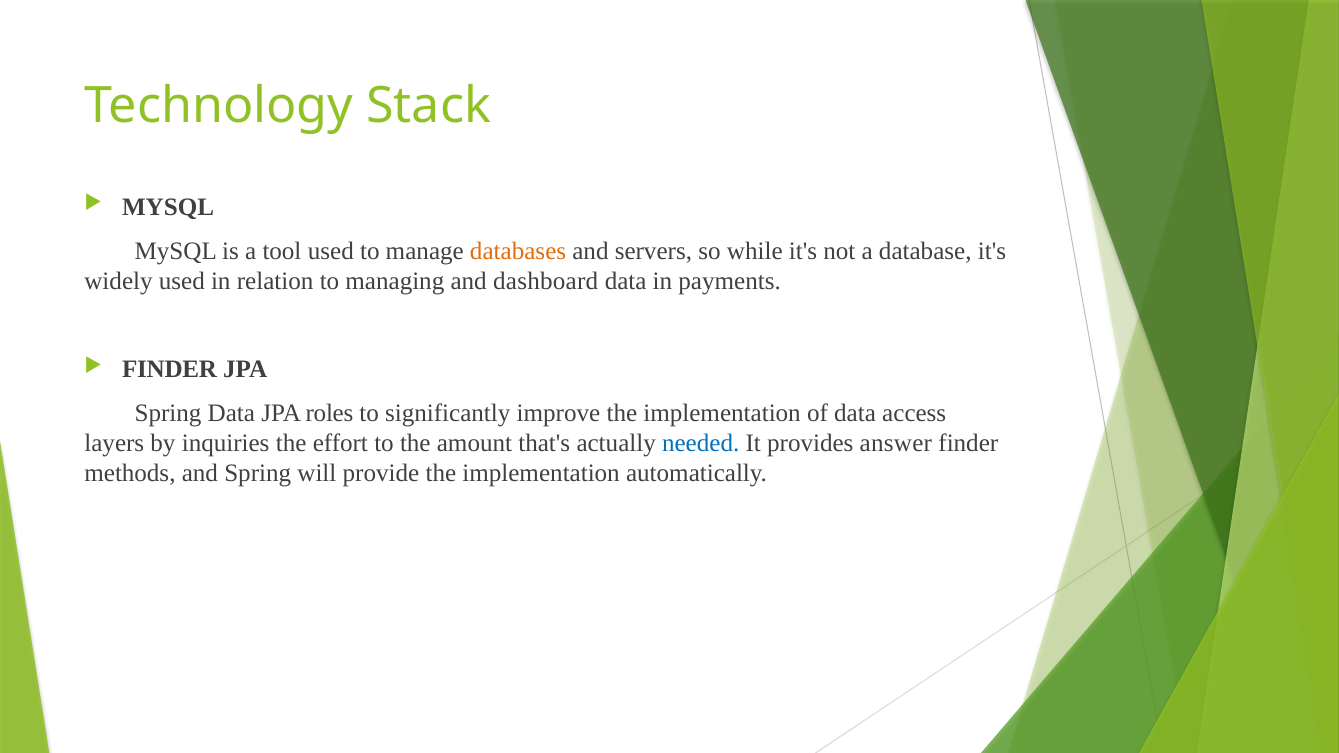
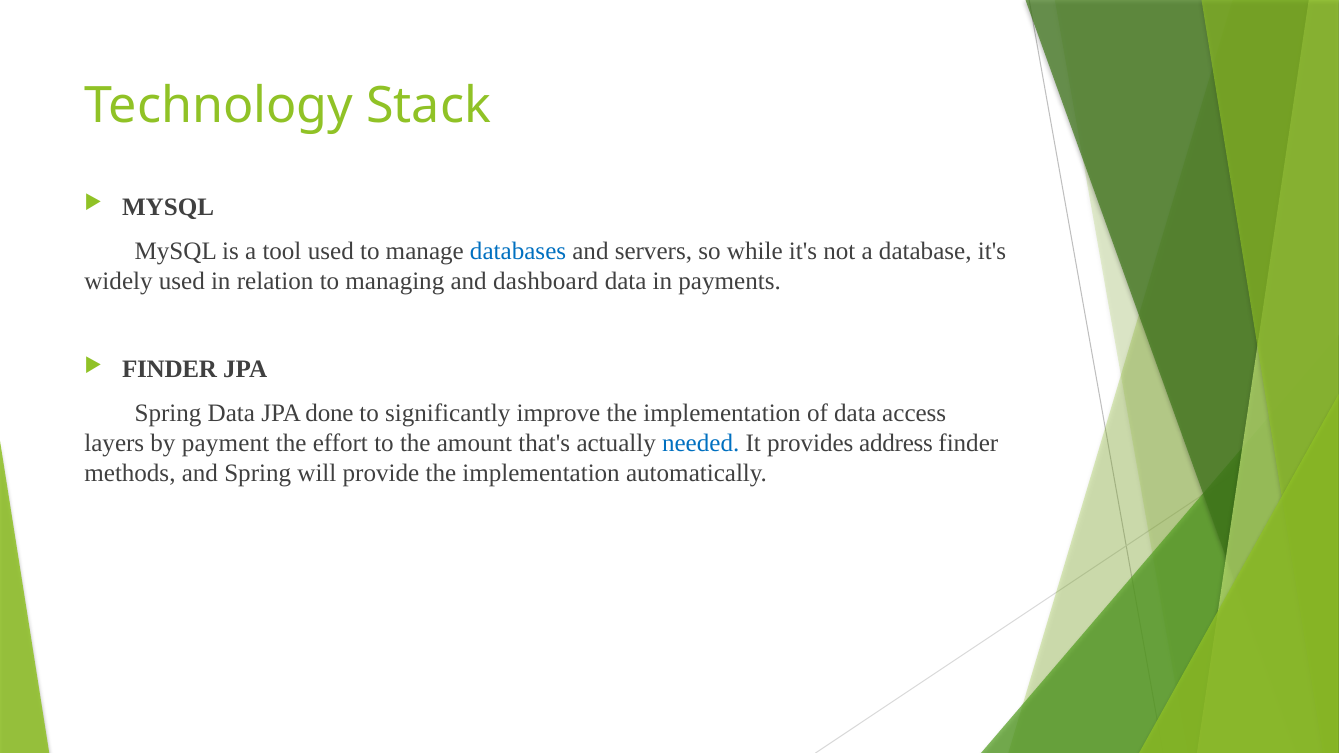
databases colour: orange -> blue
roles: roles -> done
inquiries: inquiries -> payment
answer: answer -> address
